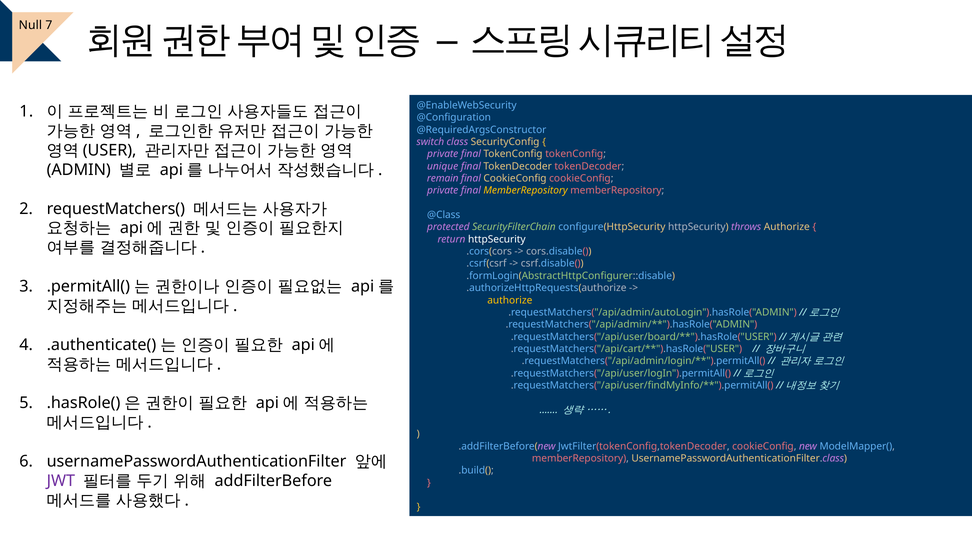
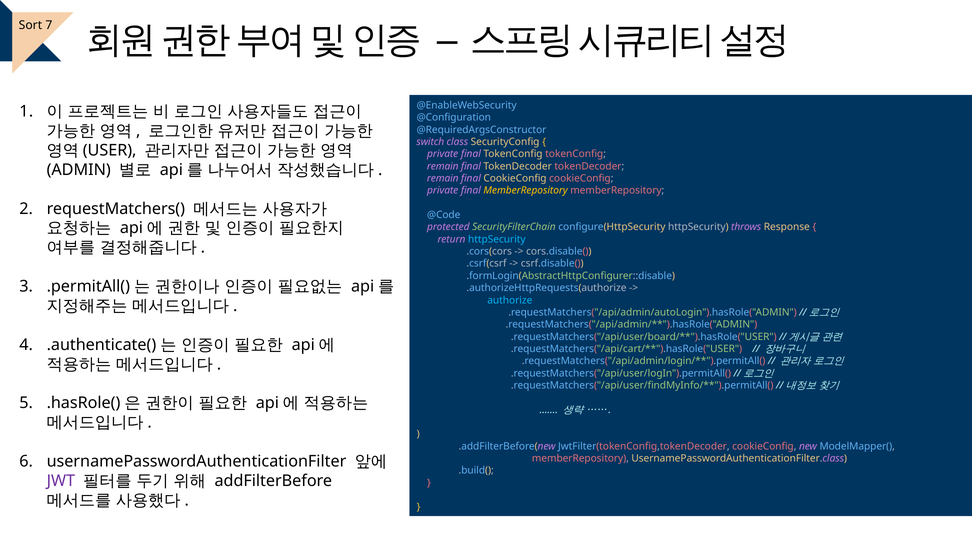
Null: Null -> Sort
unique at (443, 166): unique -> remain
@Class: @Class -> @Code
throws Authorize: Authorize -> Response
httpSecurity at (497, 239) colour: white -> light blue
authorize at (510, 300) colour: yellow -> light blue
